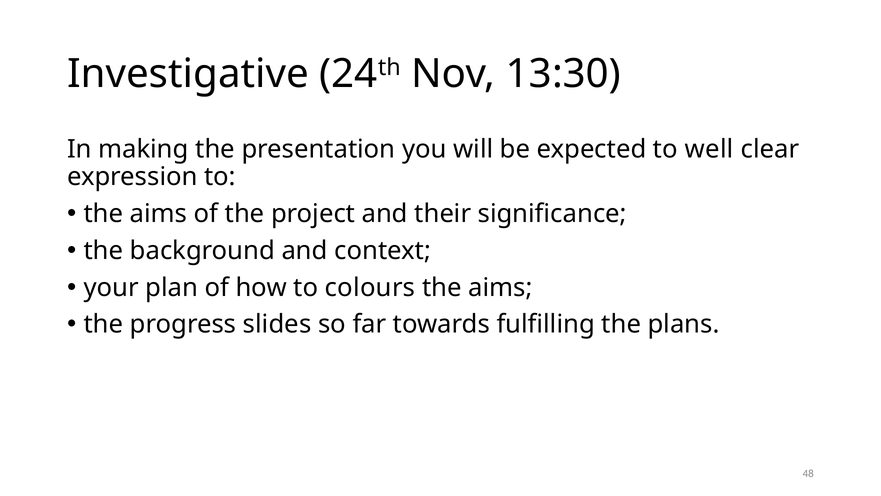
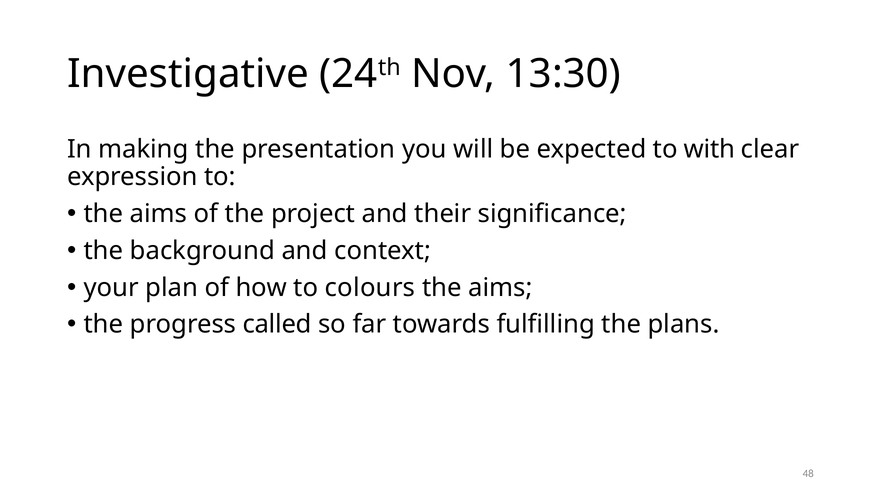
well: well -> with
slides: slides -> called
